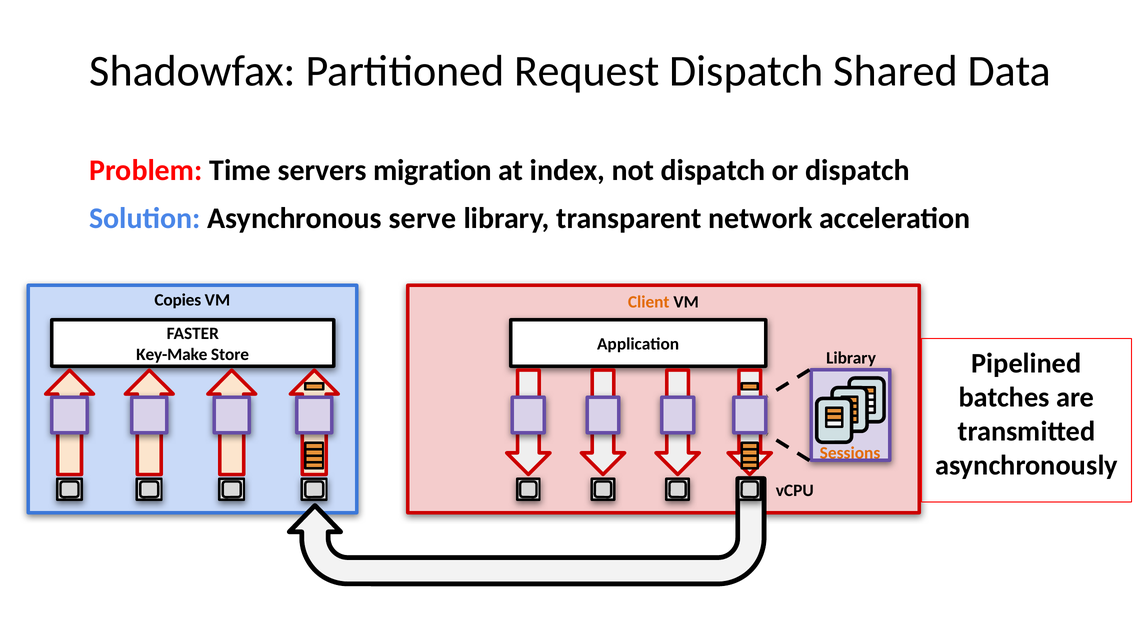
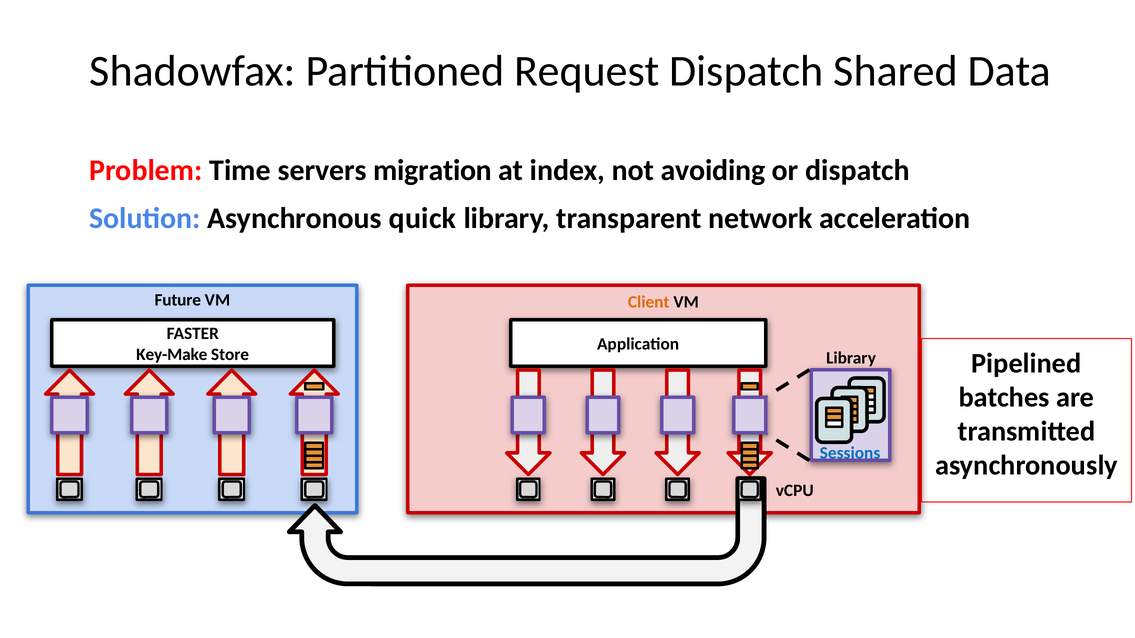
not dispatch: dispatch -> avoiding
serve: serve -> quick
Copies: Copies -> Future
Sessions colour: orange -> blue
